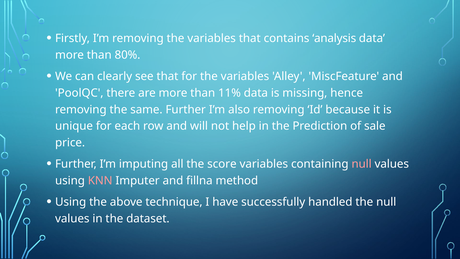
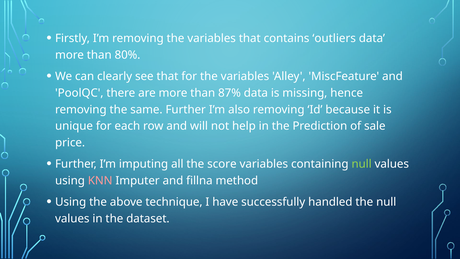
analysis: analysis -> outliers
11%: 11% -> 87%
null at (362, 164) colour: pink -> light green
